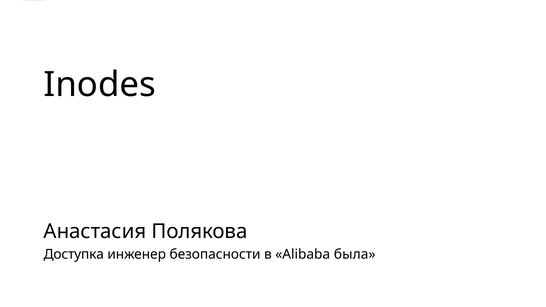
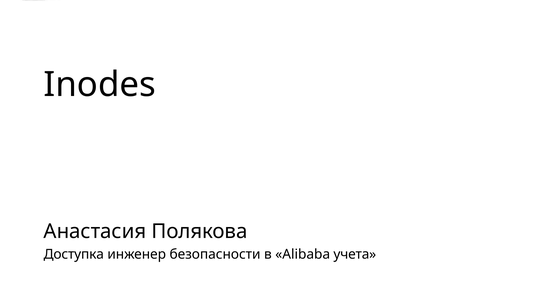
была: была -> учета
